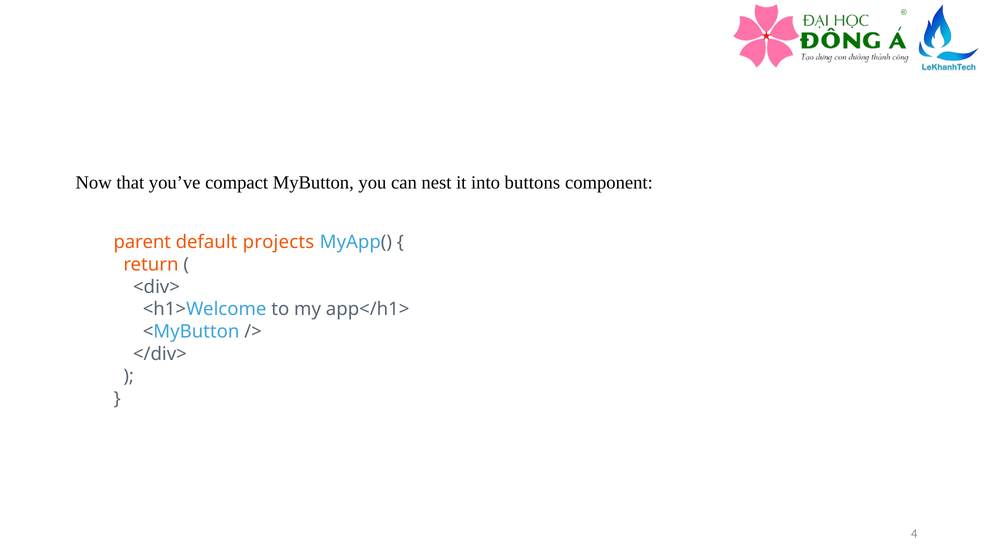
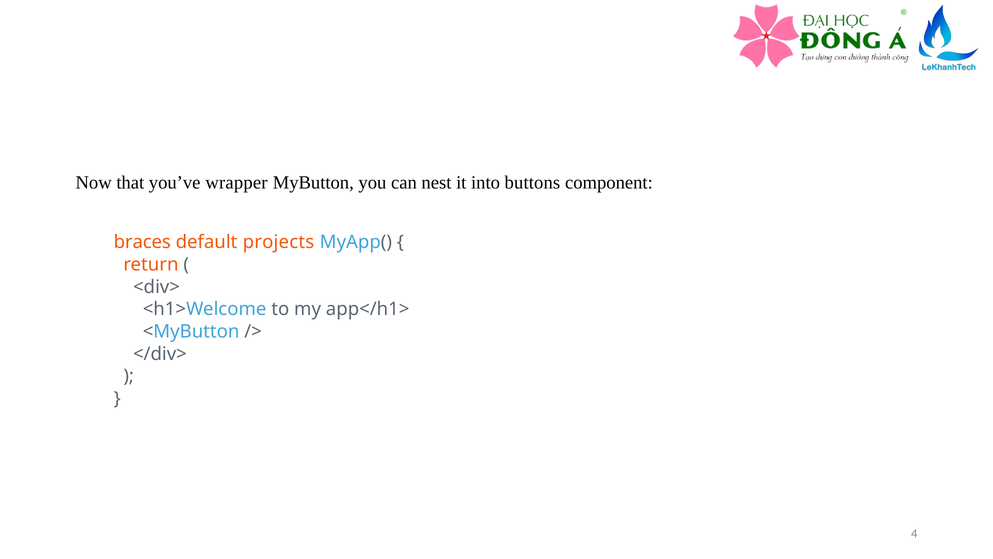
compact: compact -> wrapper
parent: parent -> braces
